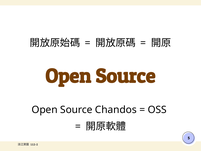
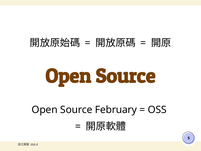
Chandos: Chandos -> February
